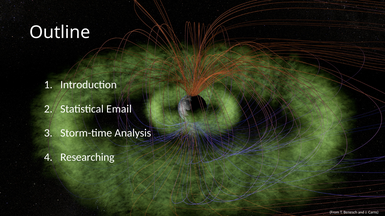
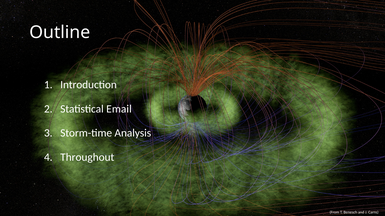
Researching: Researching -> Throughout
